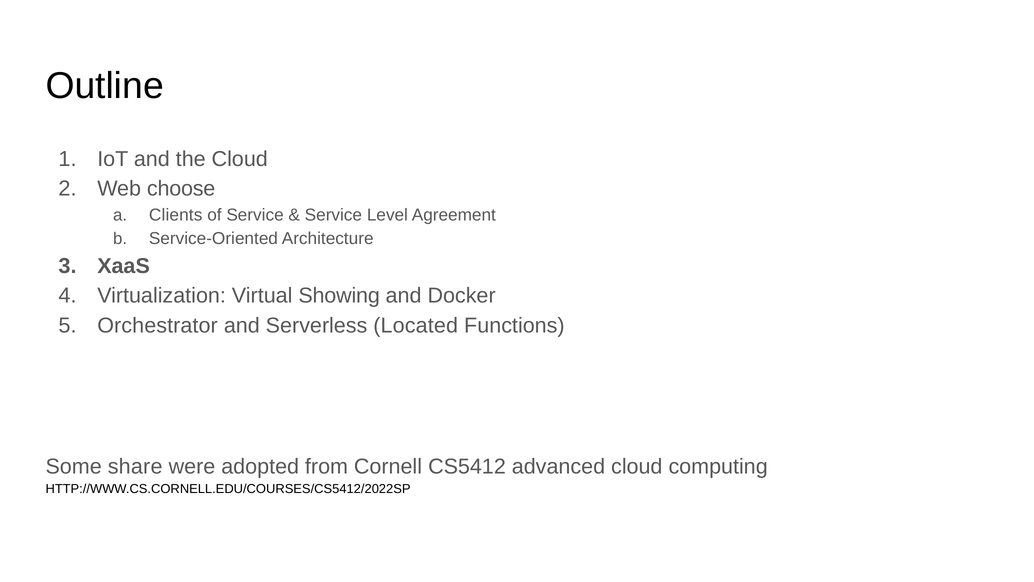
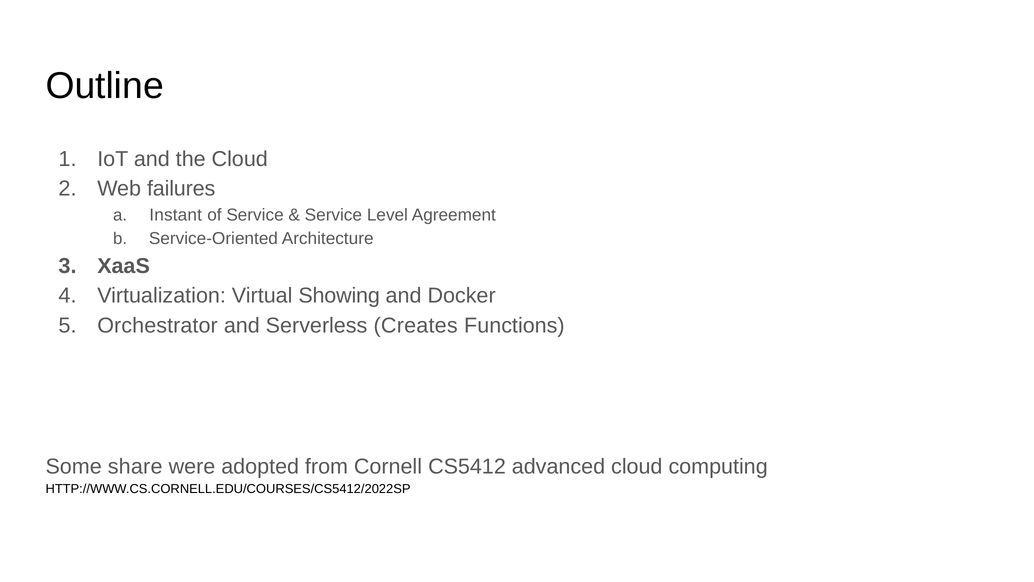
choose: choose -> failures
Clients: Clients -> Instant
Located: Located -> Creates
